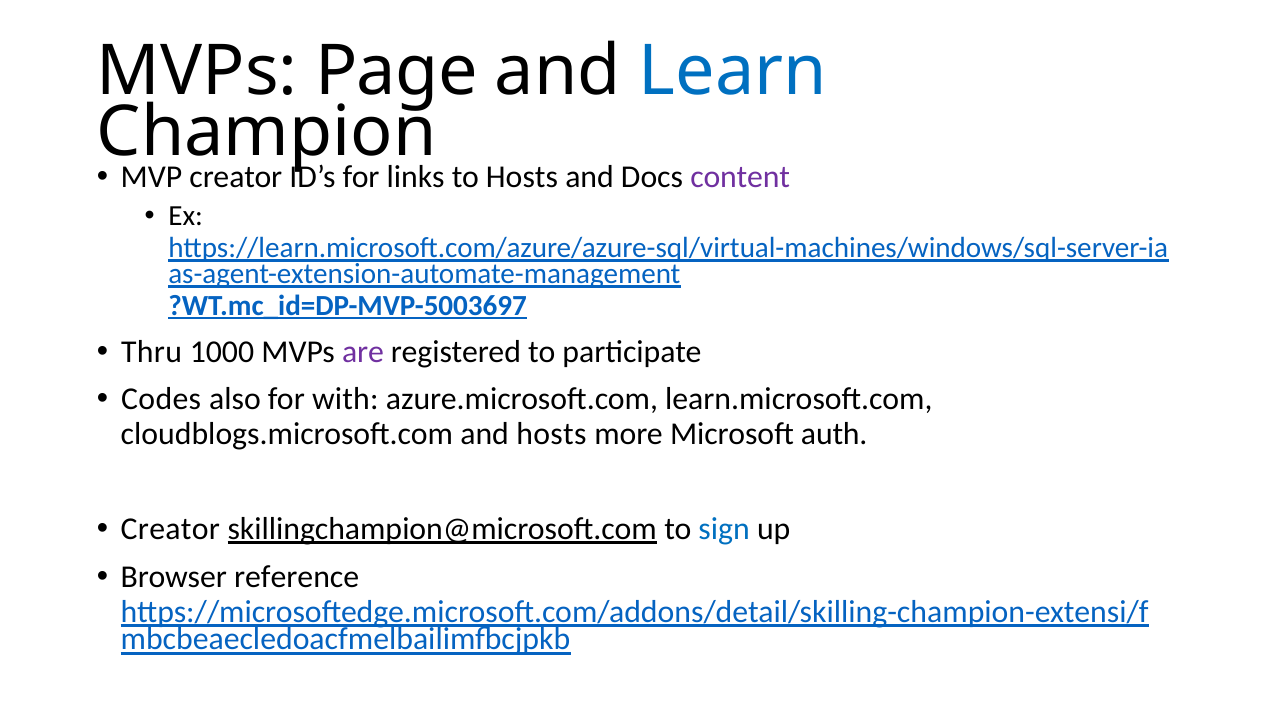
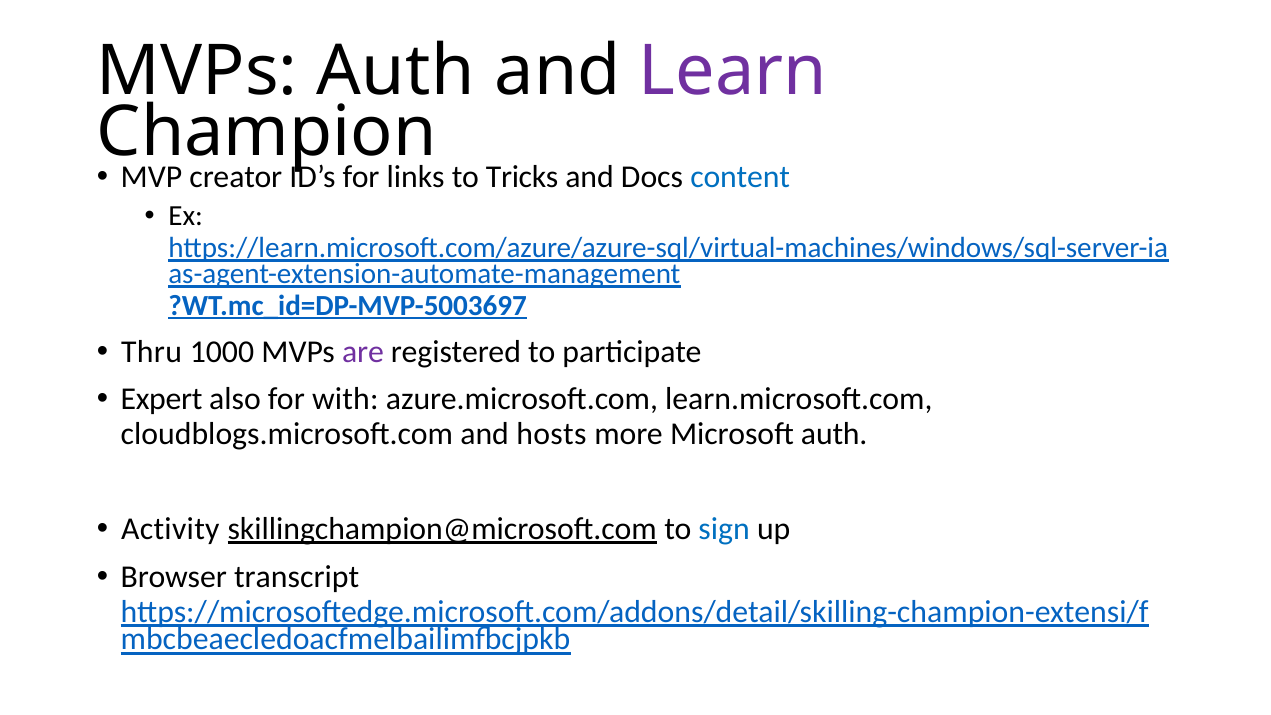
MVPs Page: Page -> Auth
Learn colour: blue -> purple
to Hosts: Hosts -> Tricks
content colour: purple -> blue
Codes: Codes -> Expert
Creator at (170, 529): Creator -> Activity
reference: reference -> transcript
